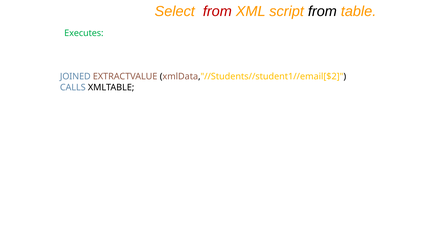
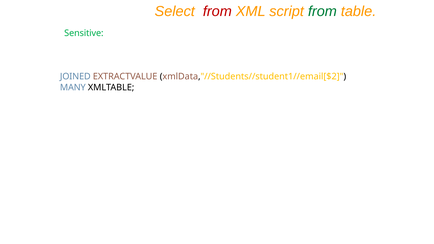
from at (322, 11) colour: black -> green
Executes: Executes -> Sensitive
CALLS: CALLS -> MANY
